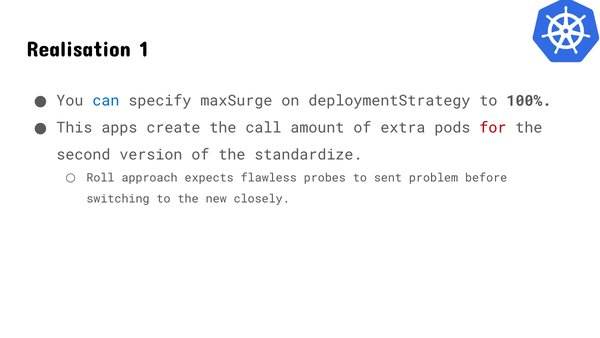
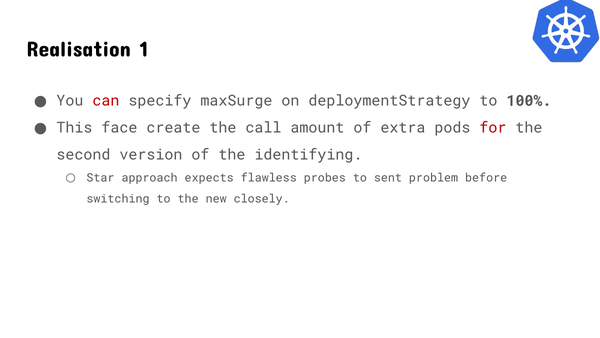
can colour: blue -> red
apps: apps -> face
standardize: standardize -> identifying
Roll: Roll -> Star
